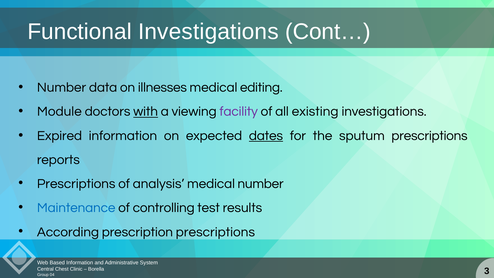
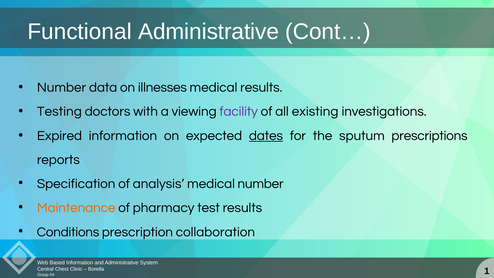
Functional Investigations: Investigations -> Administrative
medical editing: editing -> results
Module: Module -> Testing
with underline: present -> none
Prescriptions at (76, 184): Prescriptions -> Specification
Maintenance colour: blue -> orange
controlling: controlling -> pharmacy
According: According -> Conditions
prescription prescriptions: prescriptions -> collaboration
3: 3 -> 1
